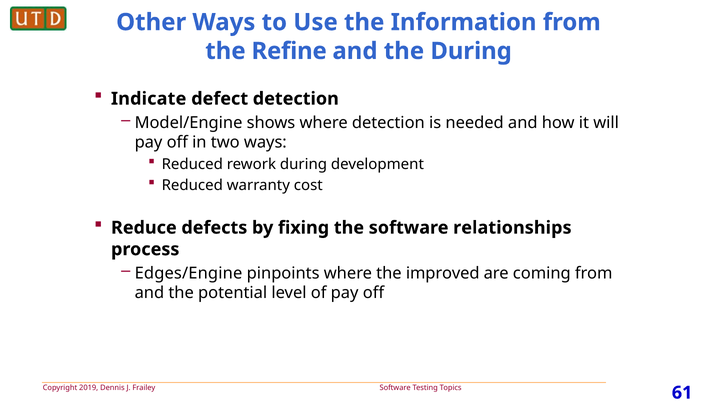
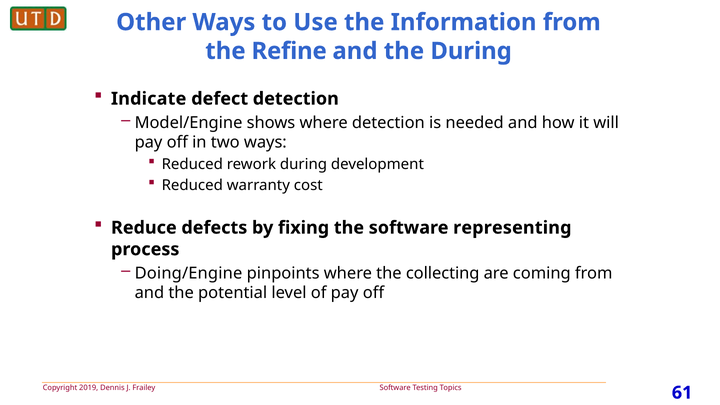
relationships: relationships -> representing
Edges/Engine: Edges/Engine -> Doing/Engine
improved: improved -> collecting
